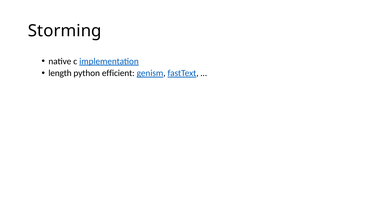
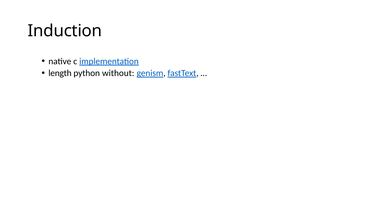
Storming: Storming -> Induction
efficient: efficient -> without
